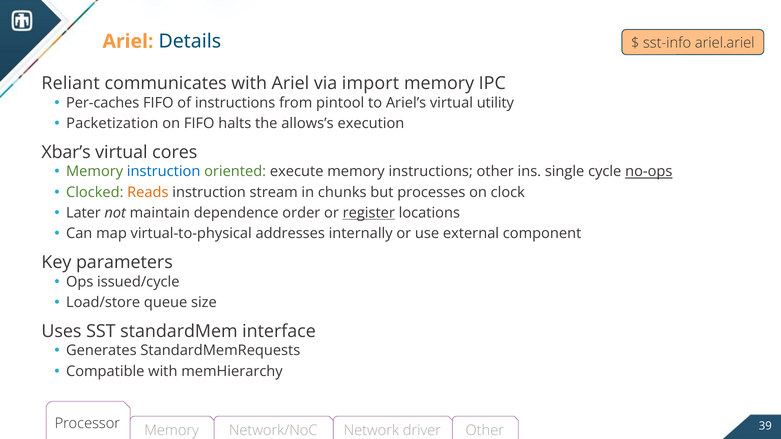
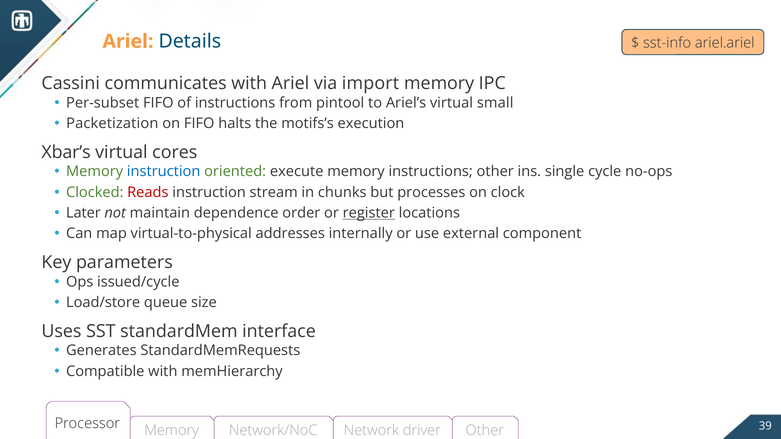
Reliant: Reliant -> Cassini
Per-caches: Per-caches -> Per-subset
utility: utility -> small
allows’s: allows’s -> motifs’s
no-ops underline: present -> none
Reads colour: orange -> red
